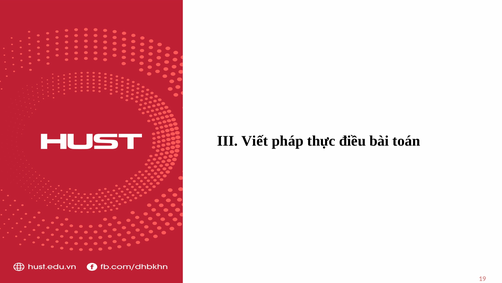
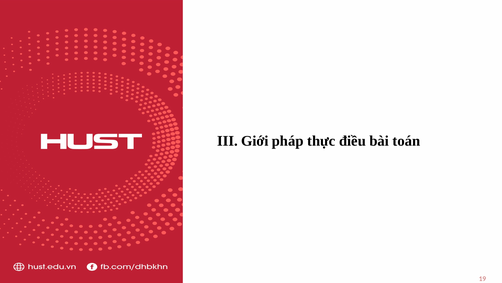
Viết: Viết -> Giới
